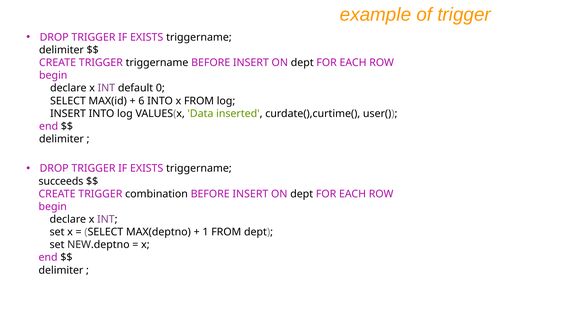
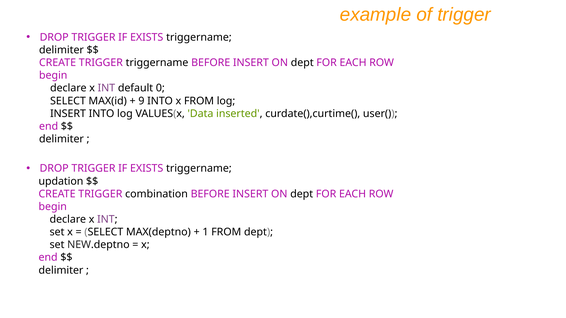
6: 6 -> 9
succeeds: succeeds -> updation
